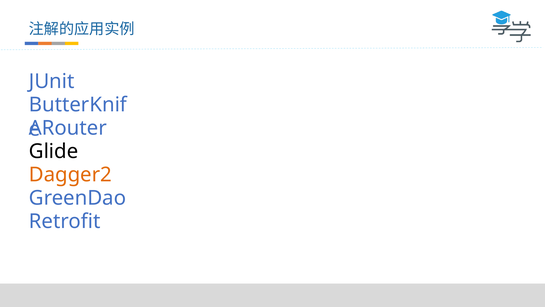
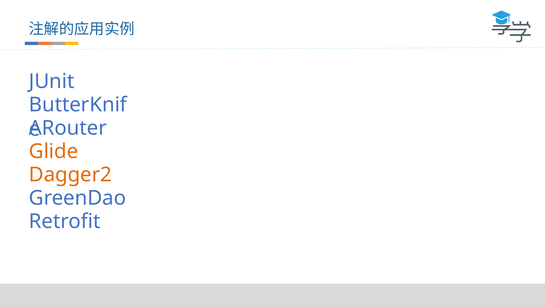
Glide colour: black -> orange
